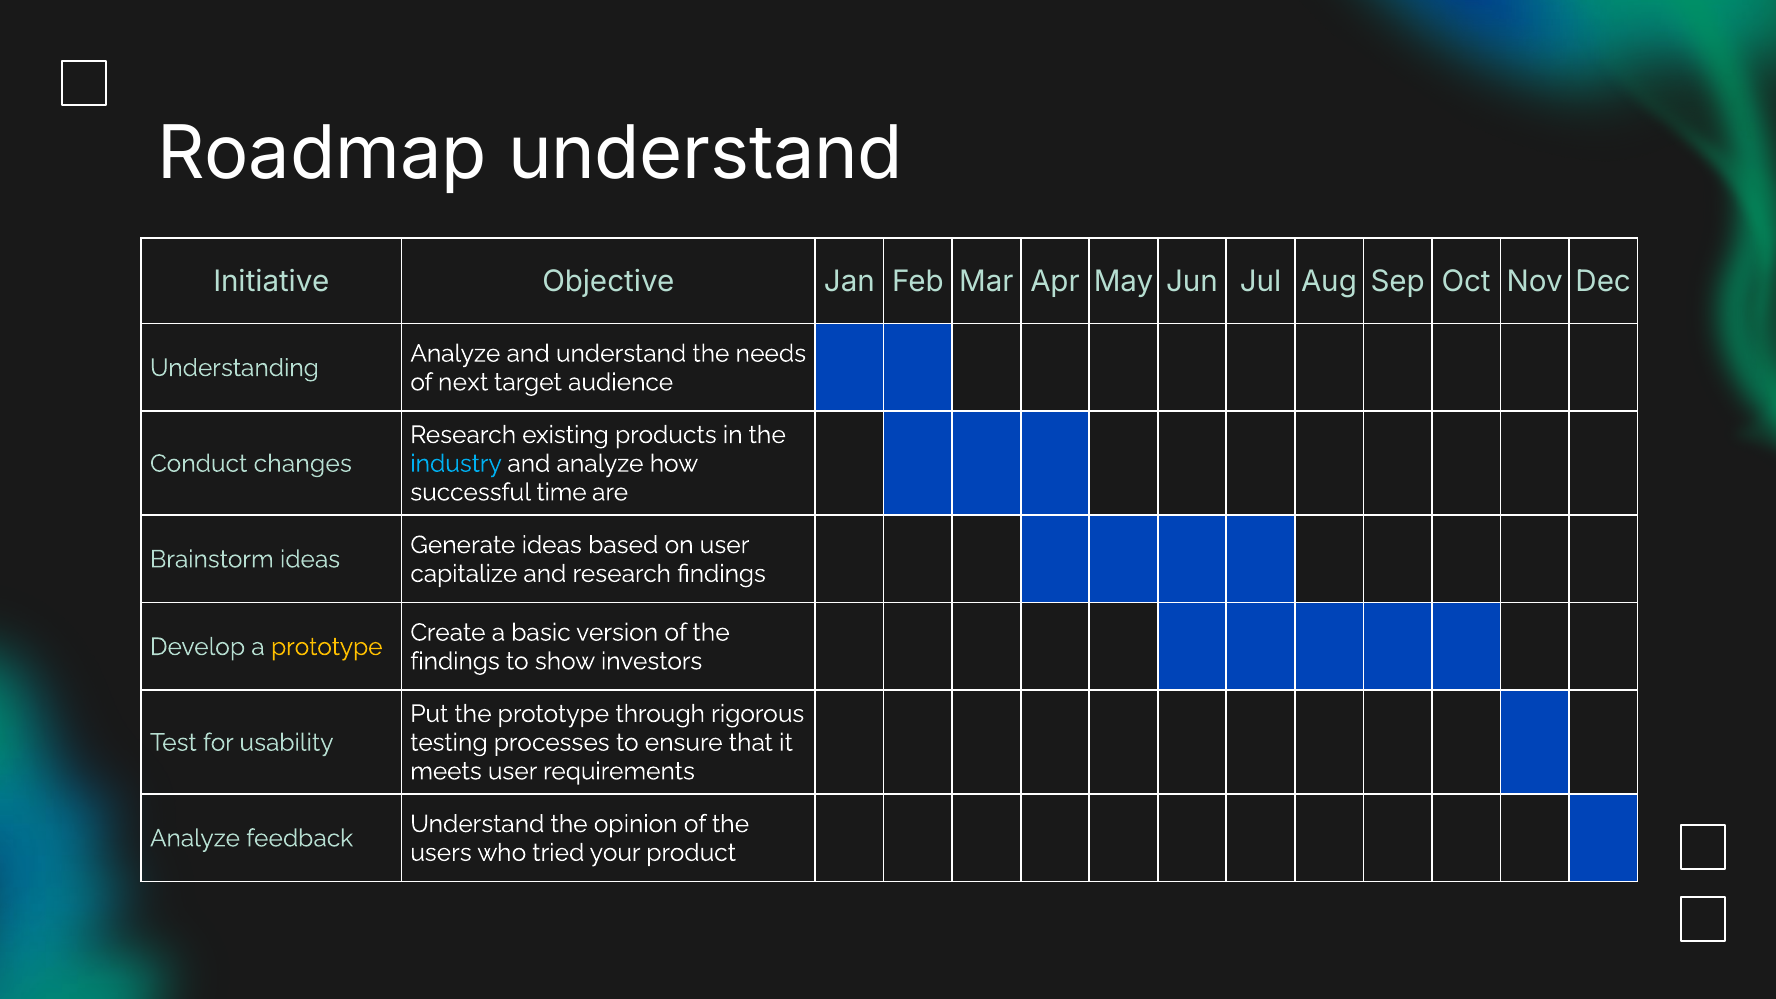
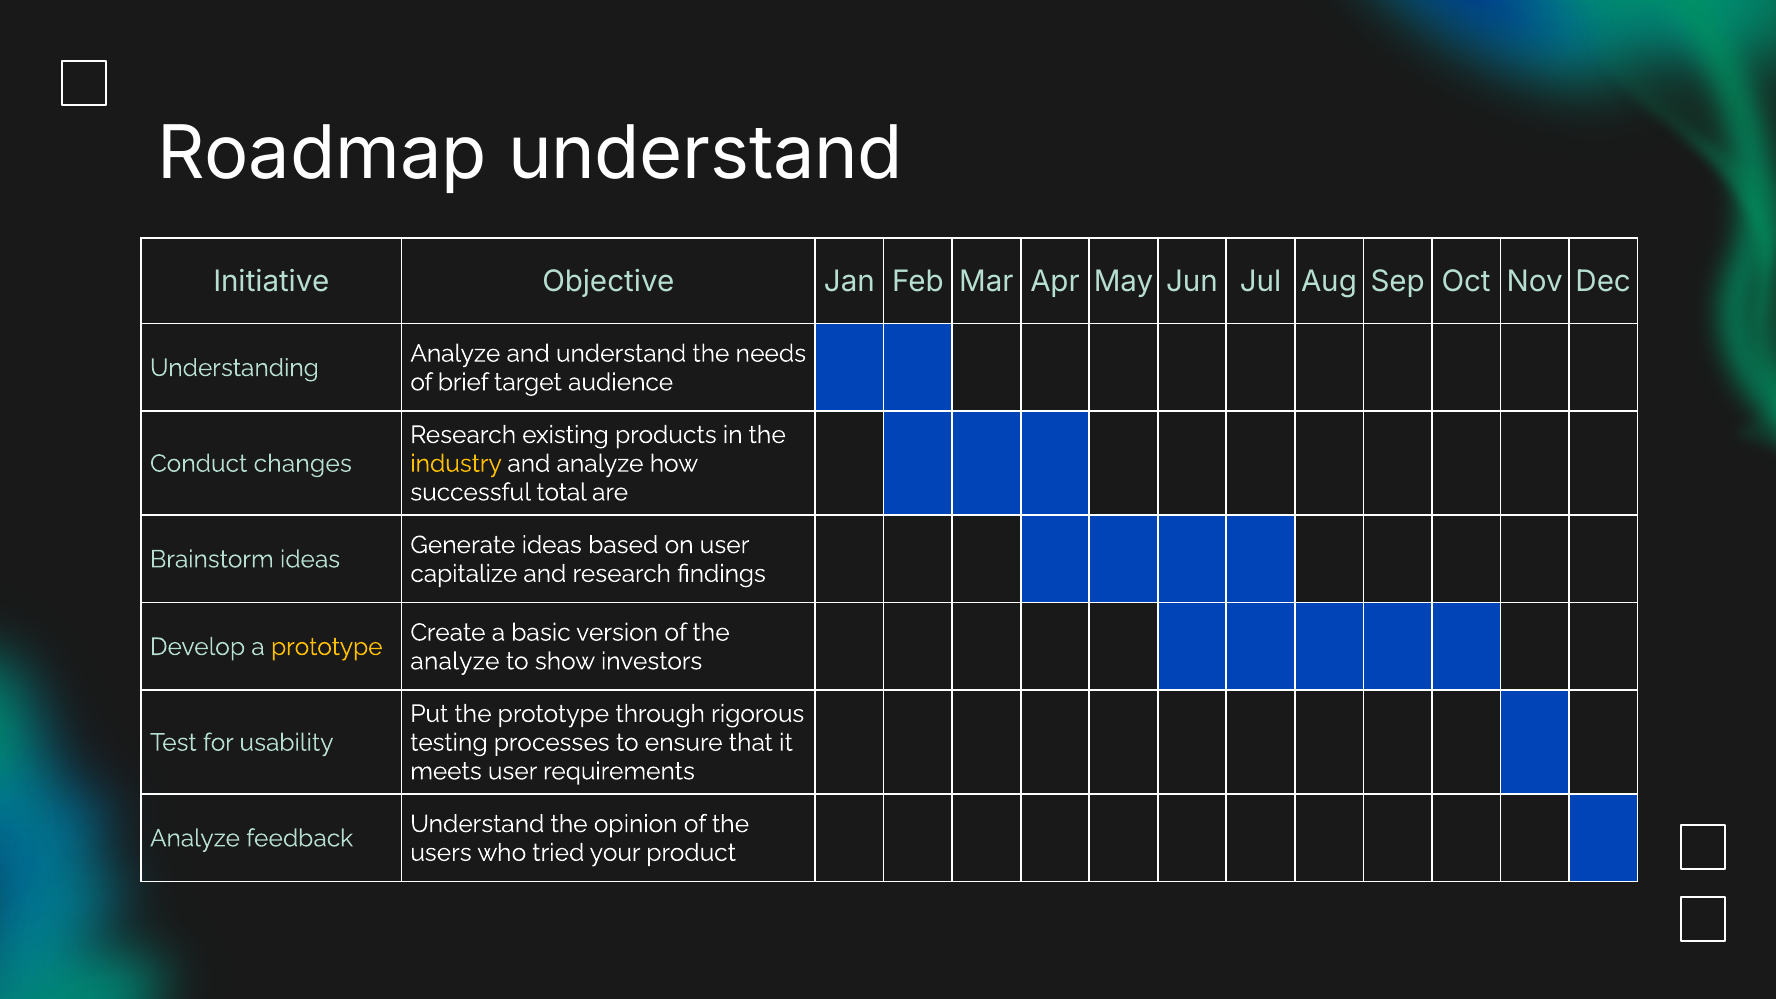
next: next -> brief
industry colour: light blue -> yellow
time: time -> total
findings at (455, 661): findings -> analyze
